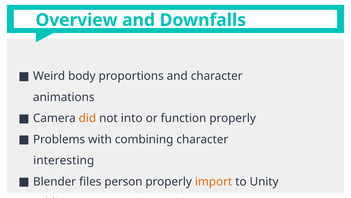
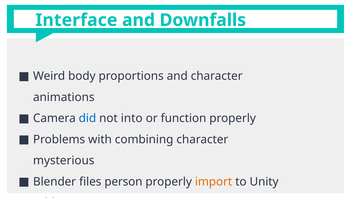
Overview: Overview -> Interface
did colour: orange -> blue
interesting: interesting -> mysterious
